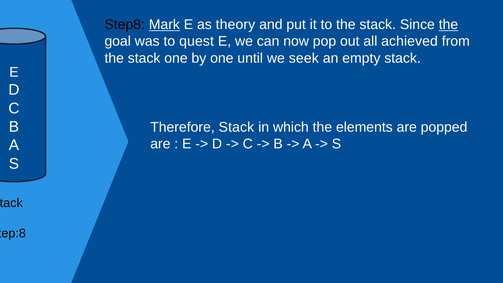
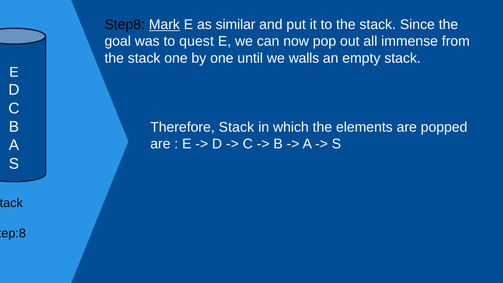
theory: theory -> similar
the at (448, 25) underline: present -> none
achieved: achieved -> immense
seek: seek -> walls
